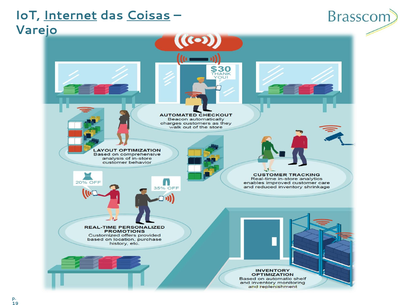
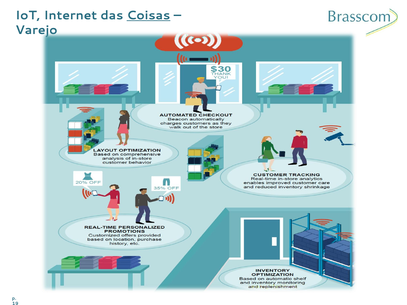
Internet underline: present -> none
